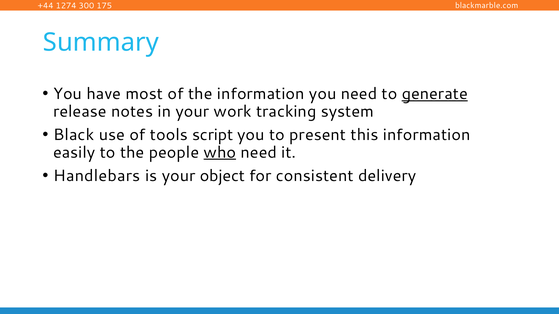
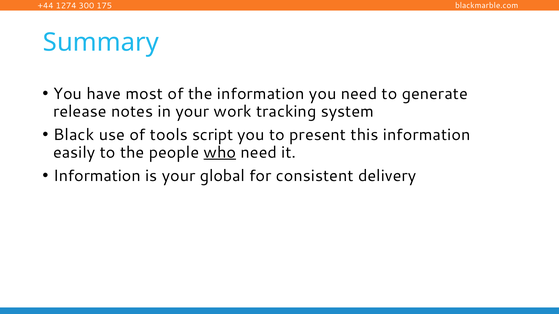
generate underline: present -> none
Handlebars at (97, 176): Handlebars -> Information
object: object -> global
